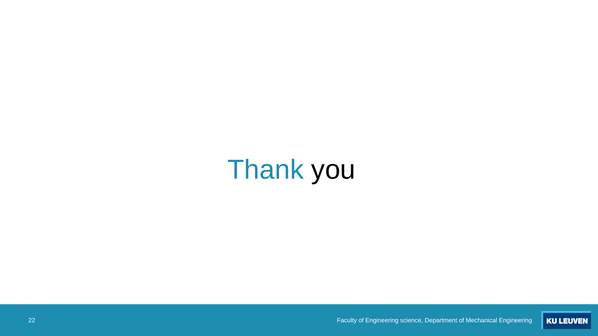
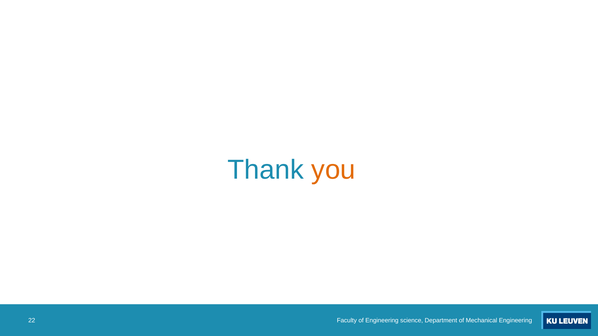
you colour: black -> orange
